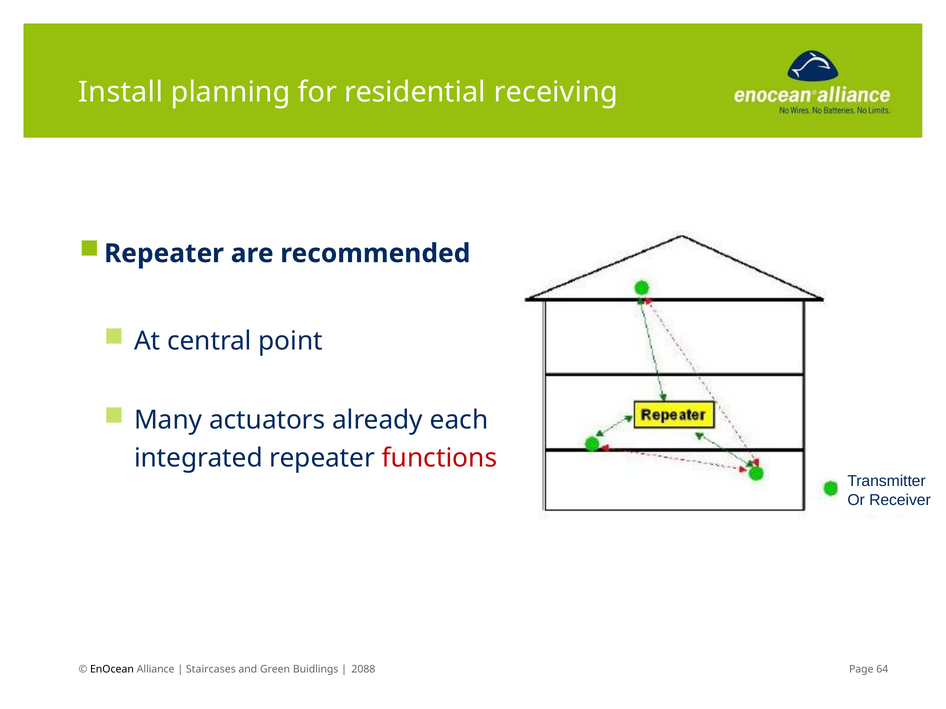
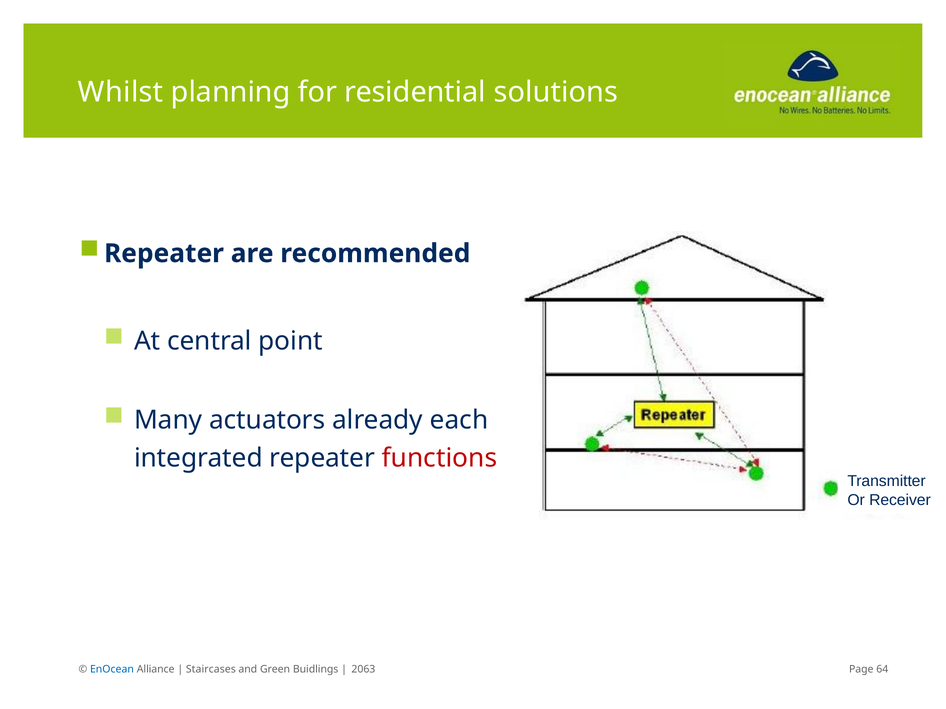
Install: Install -> Whilst
receiving: receiving -> solutions
EnOcean colour: black -> blue
2088: 2088 -> 2063
